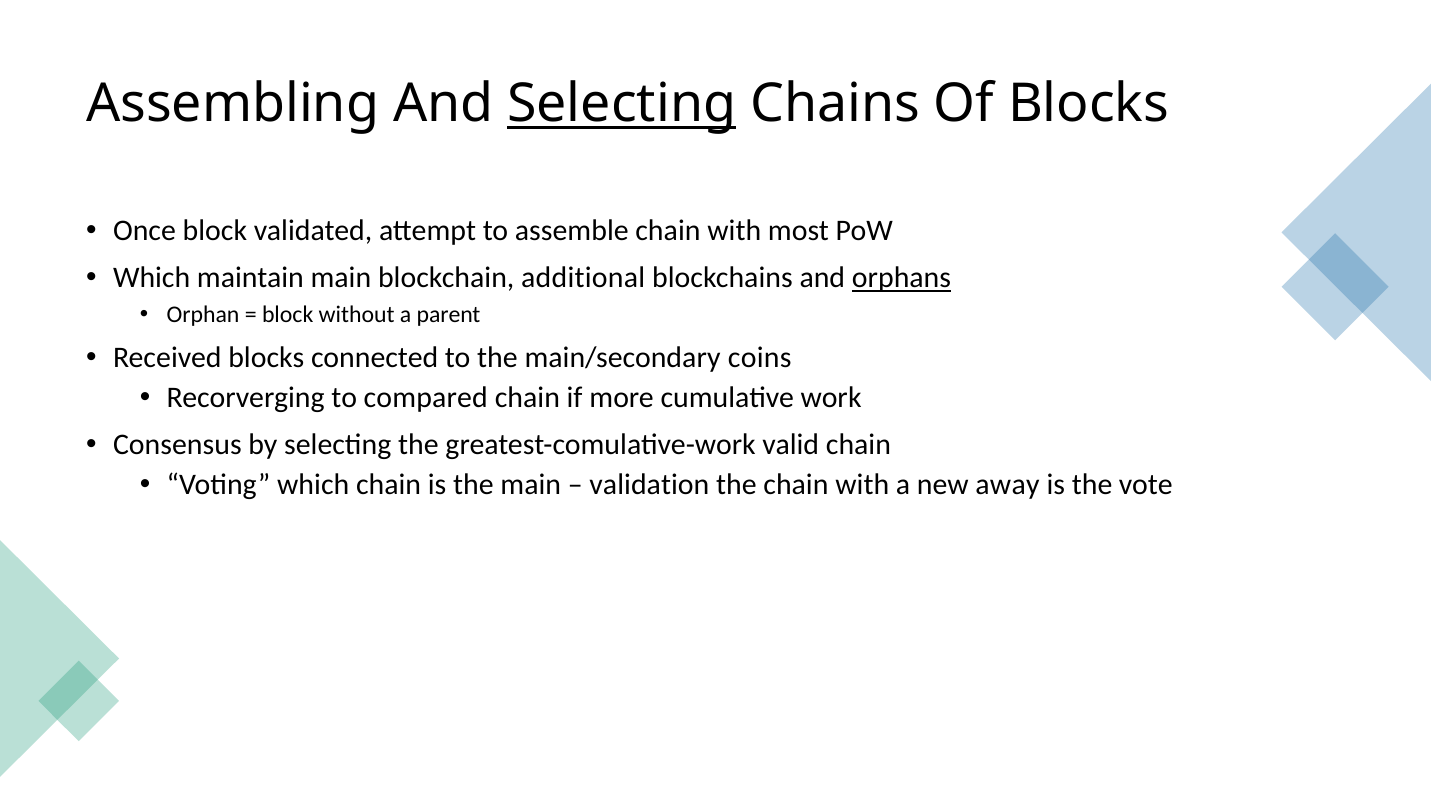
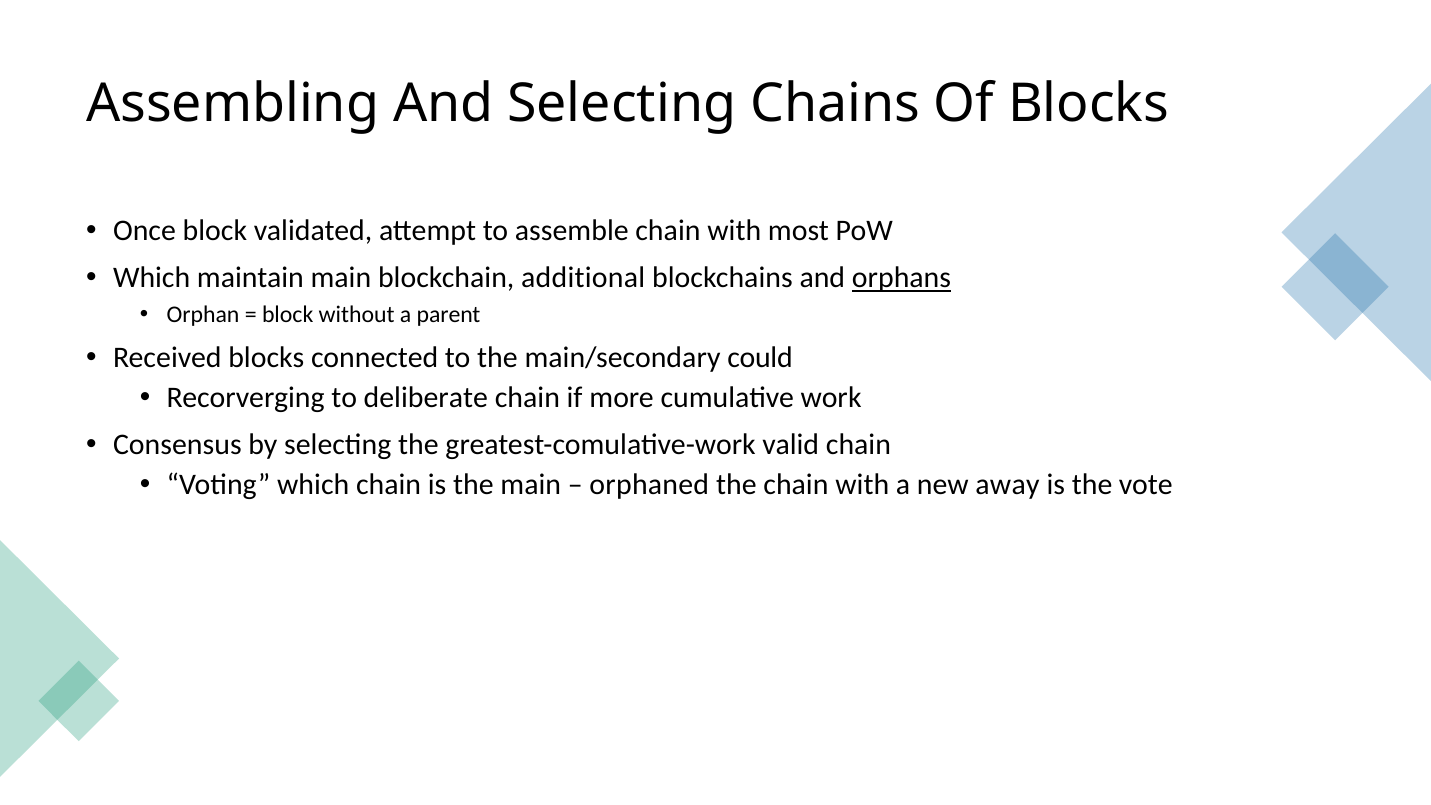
Selecting at (622, 104) underline: present -> none
coins: coins -> could
compared: compared -> deliberate
validation: validation -> orphaned
